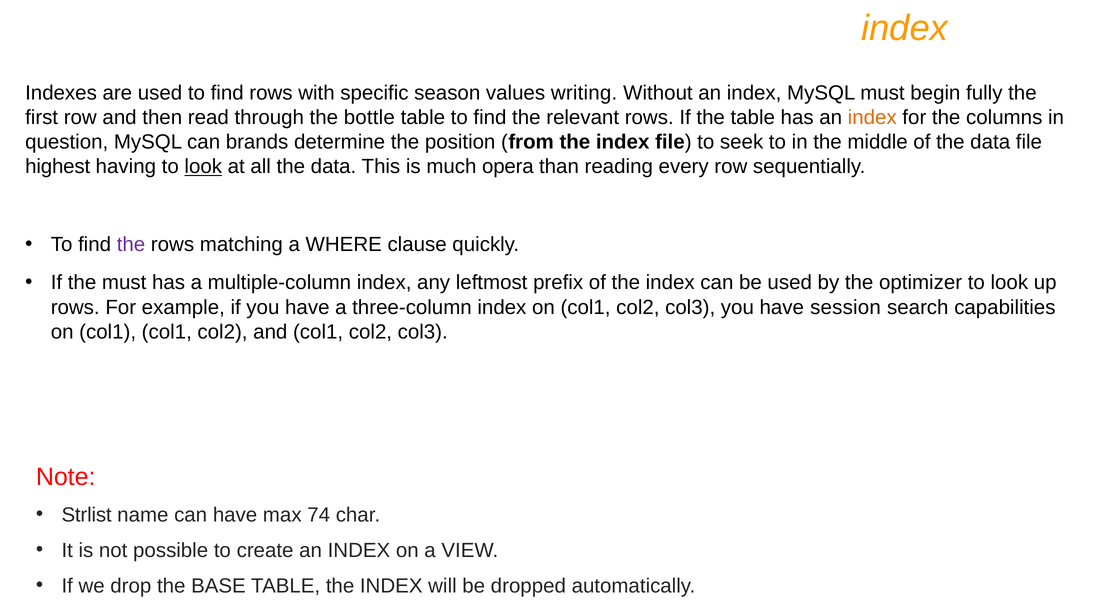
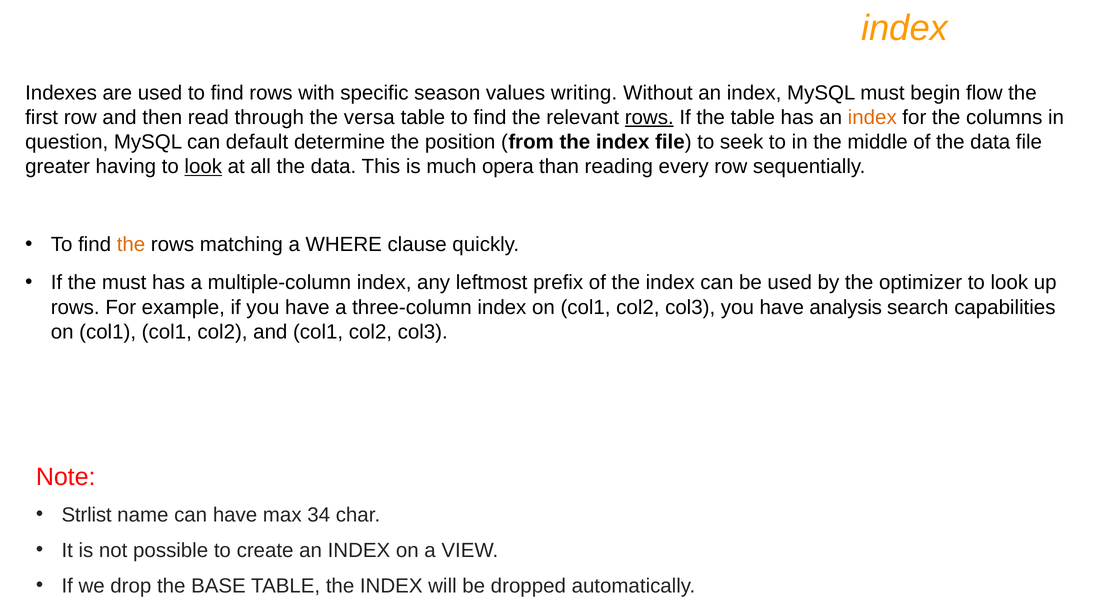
fully: fully -> flow
bottle: bottle -> versa
rows at (649, 117) underline: none -> present
brands: brands -> default
highest: highest -> greater
the at (131, 244) colour: purple -> orange
session: session -> analysis
74: 74 -> 34
